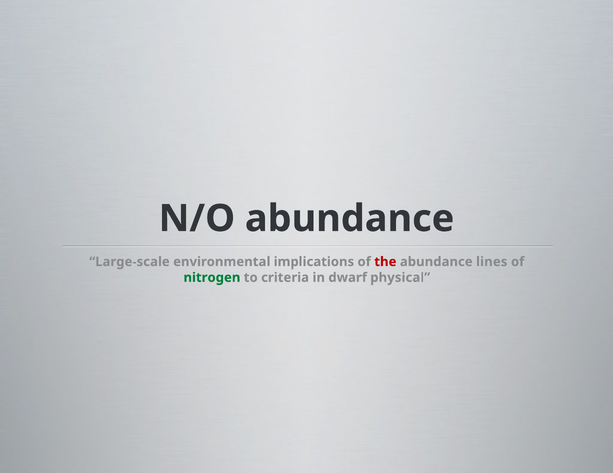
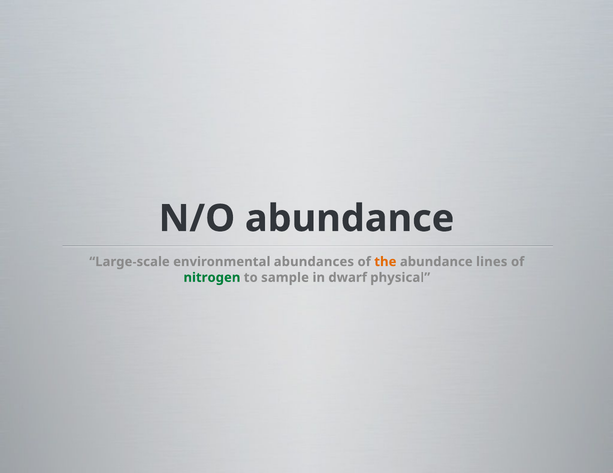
implications: implications -> abundances
the colour: red -> orange
criteria: criteria -> sample
